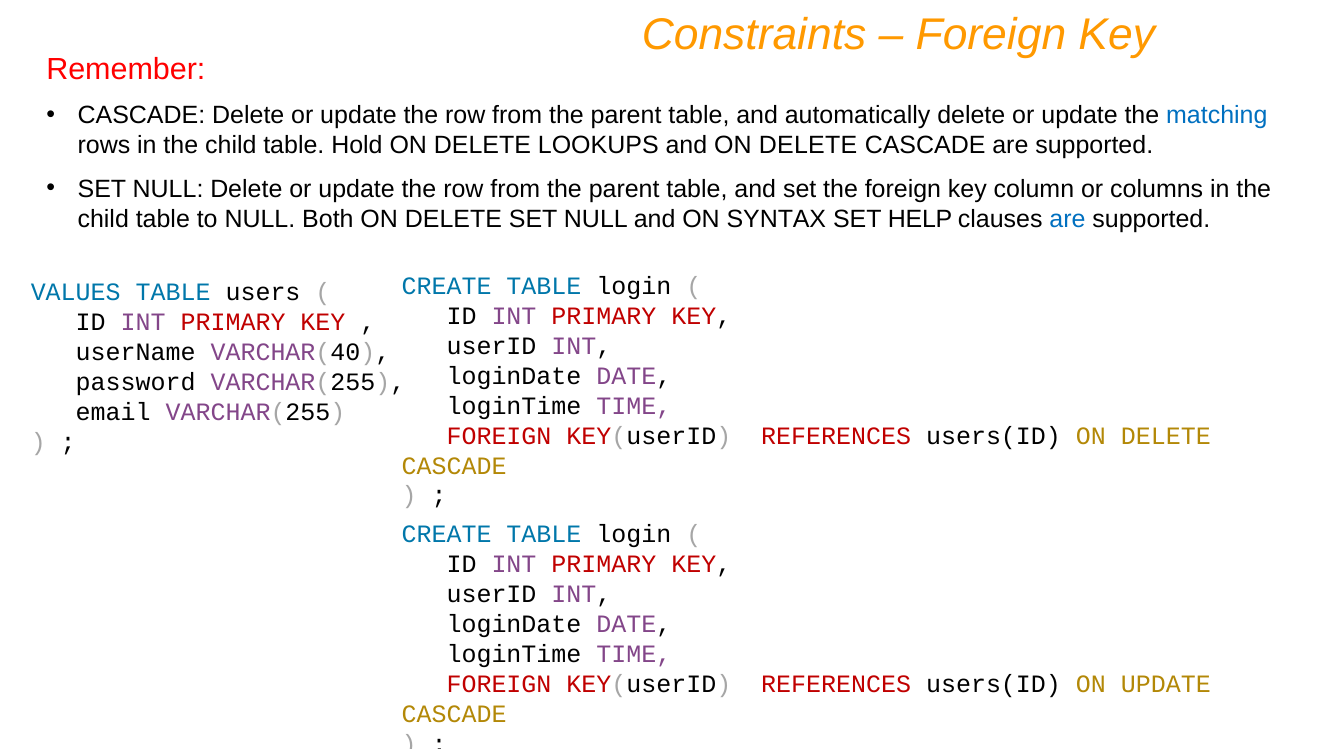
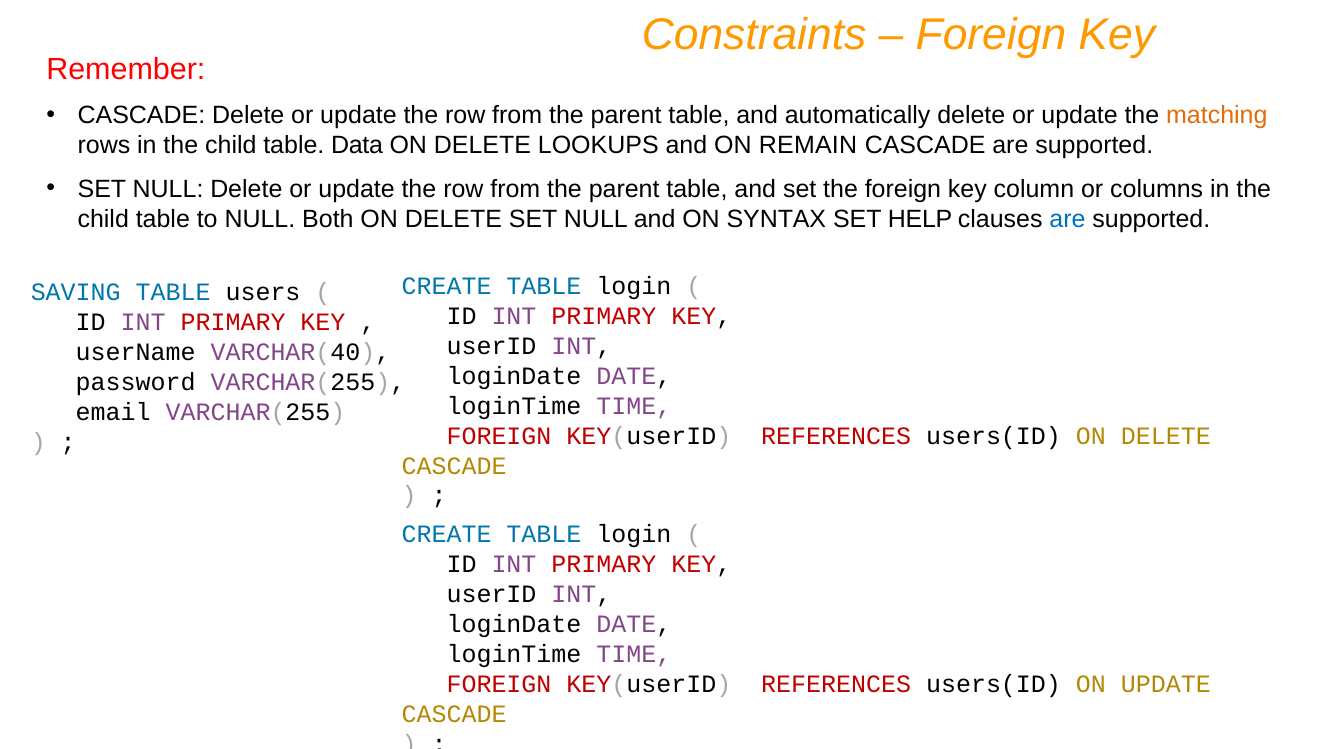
matching colour: blue -> orange
Hold: Hold -> Data
and ON DELETE: DELETE -> REMAIN
VALUES: VALUES -> SAVING
